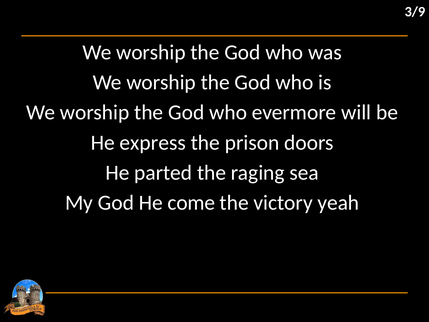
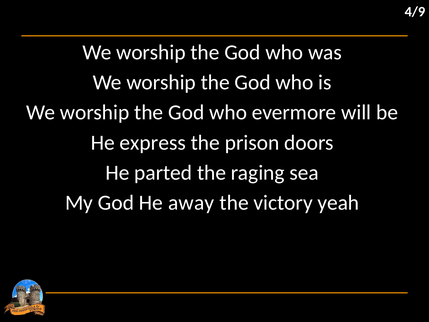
3/9: 3/9 -> 4/9
come: come -> away
